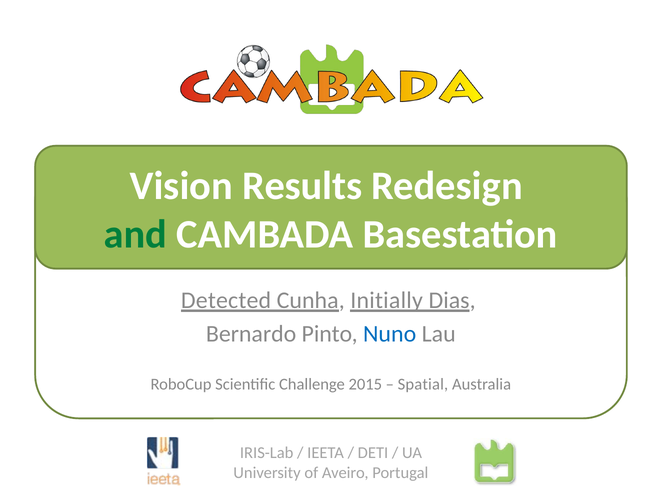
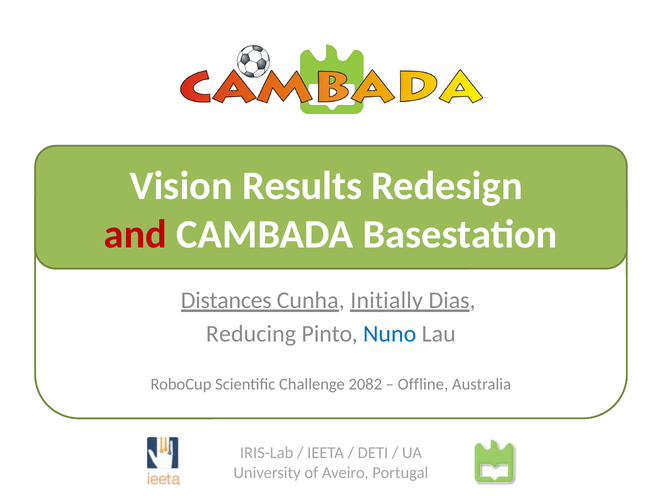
and colour: green -> red
Detected: Detected -> Distances
Bernardo: Bernardo -> Reducing
2015: 2015 -> 2082
Spatial: Spatial -> Offline
